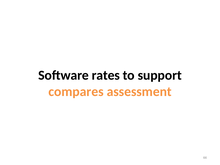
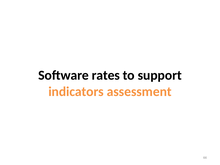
compares: compares -> indicators
